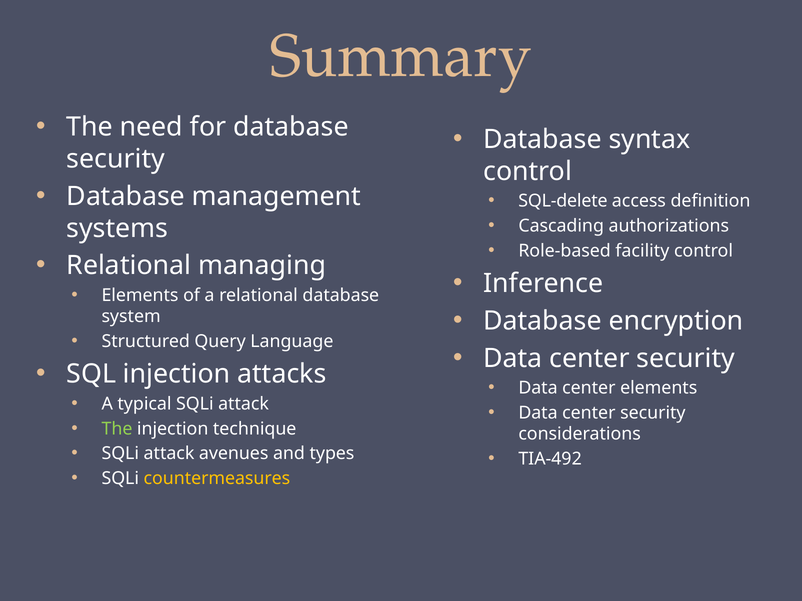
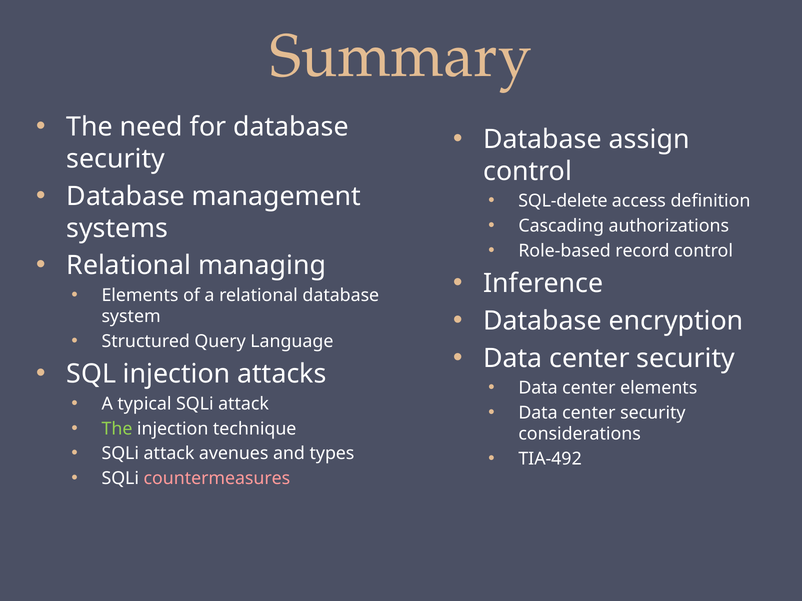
syntax: syntax -> assign
facility: facility -> record
countermeasures colour: yellow -> pink
